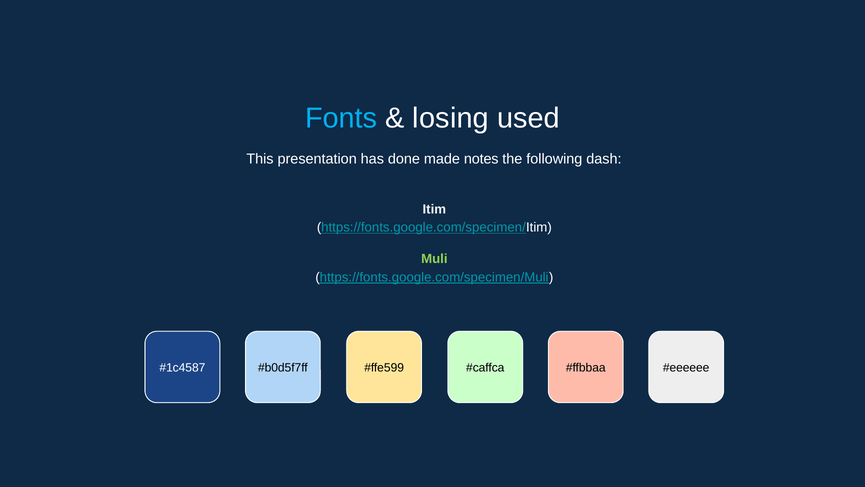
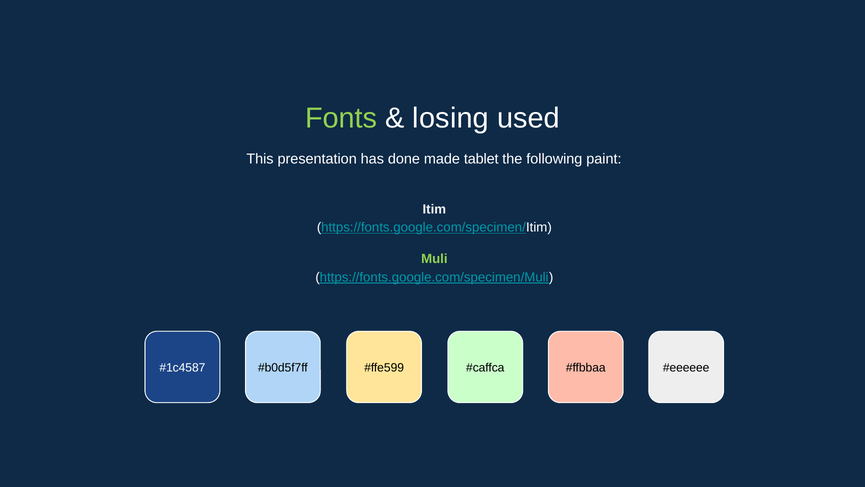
Fonts colour: light blue -> light green
notes: notes -> tablet
dash: dash -> paint
